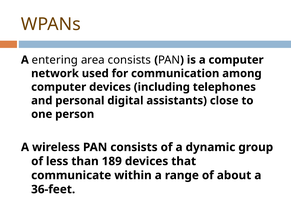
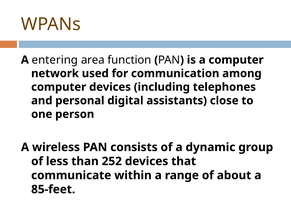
area consists: consists -> function
189: 189 -> 252
36-feet: 36-feet -> 85-feet
